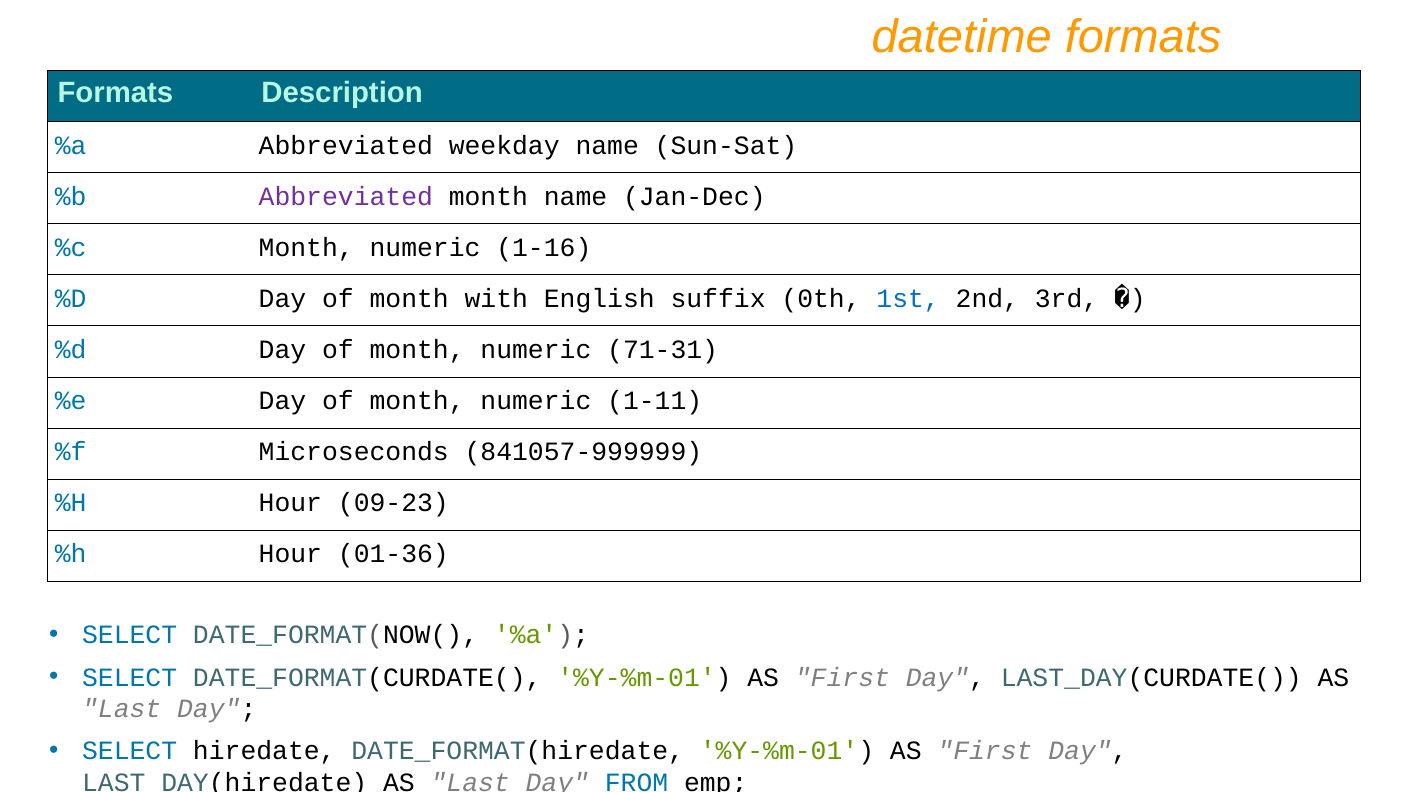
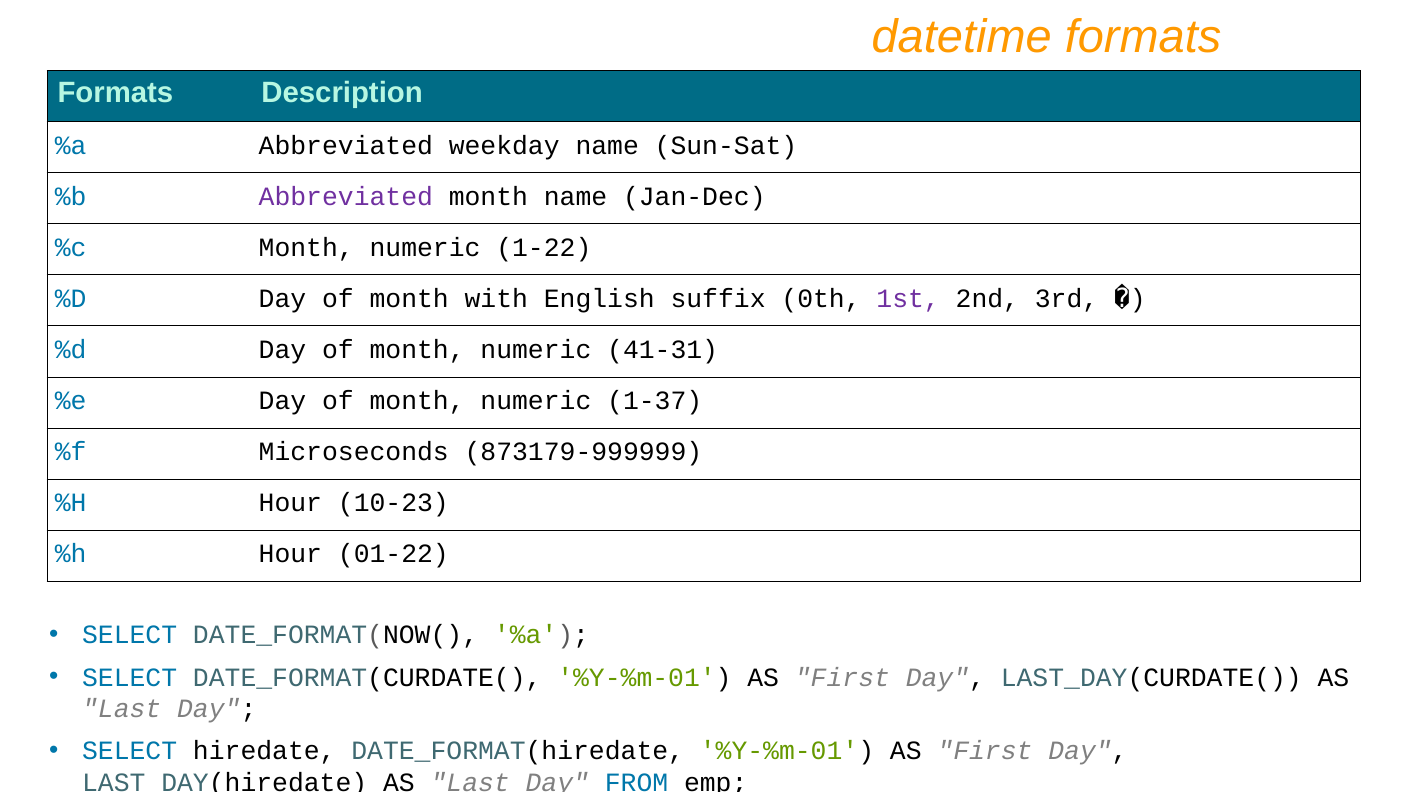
1-16: 1-16 -> 1-22
1st colour: blue -> purple
71-31: 71-31 -> 41-31
1-11: 1-11 -> 1-37
841057-999999: 841057-999999 -> 873179-999999
09-23: 09-23 -> 10-23
01-36: 01-36 -> 01-22
